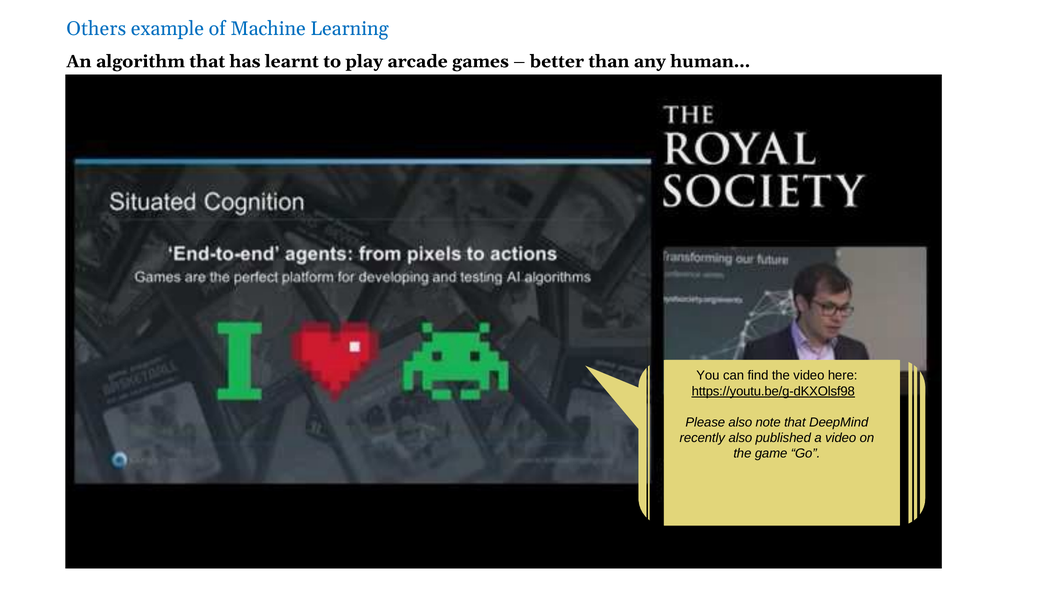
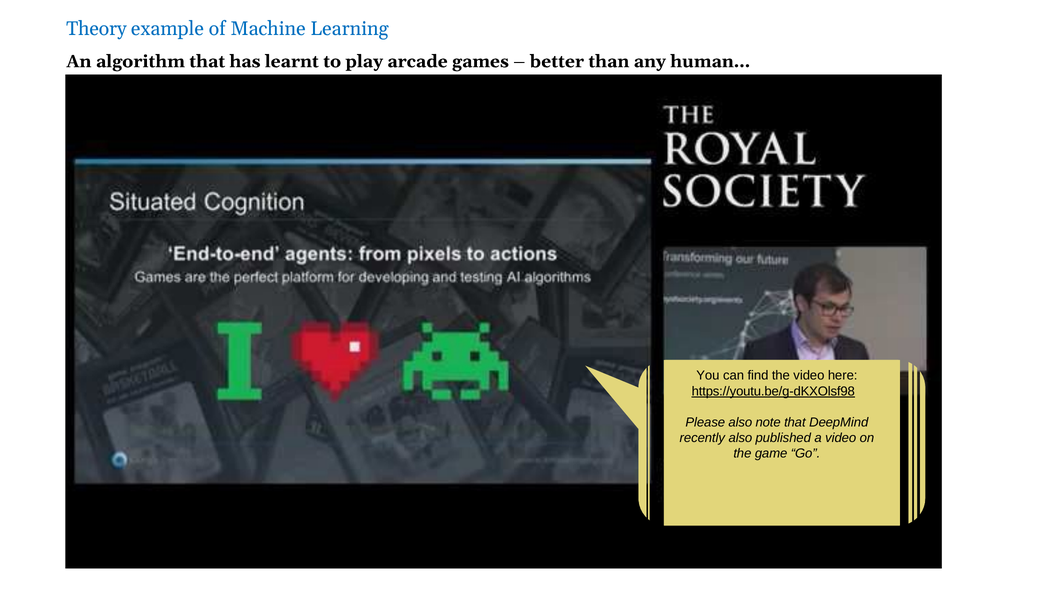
Others: Others -> Theory
